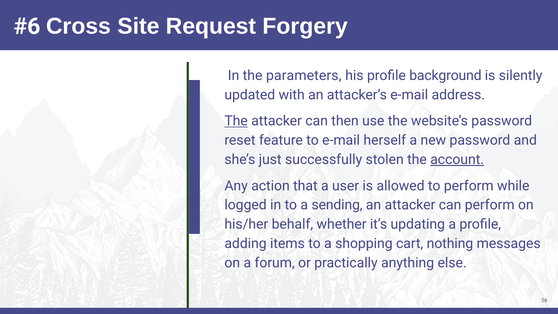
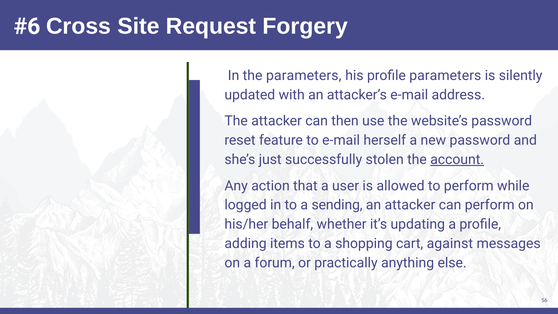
profile background: background -> parameters
The at (236, 121) underline: present -> none
nothing: nothing -> against
